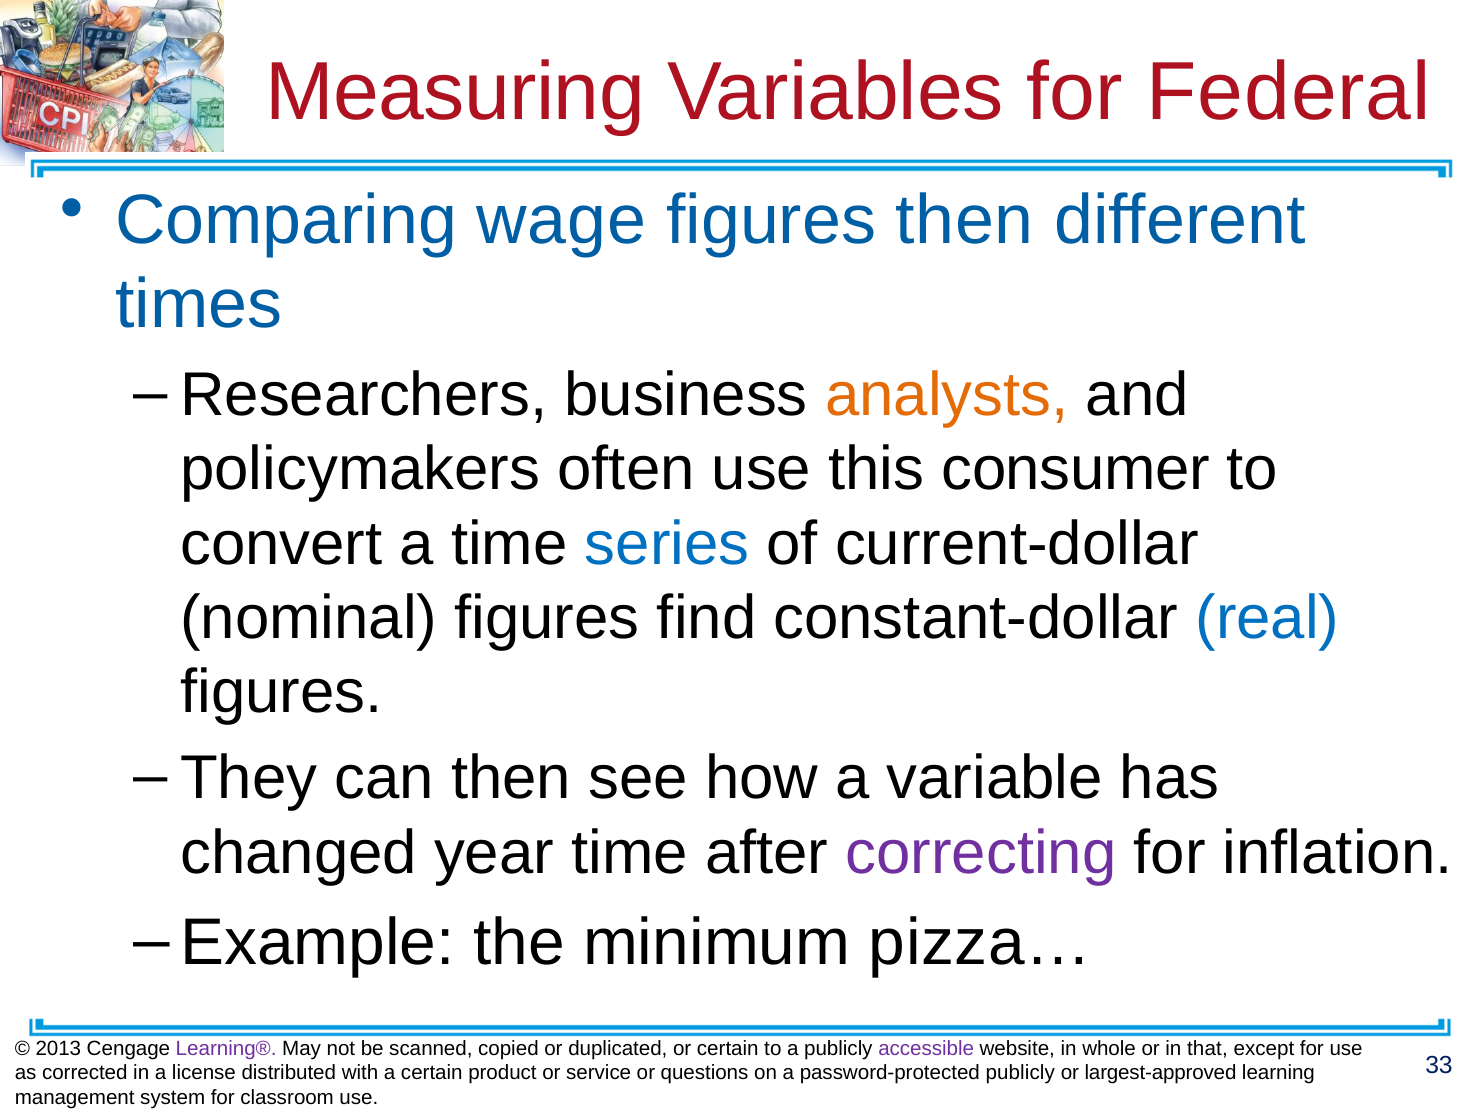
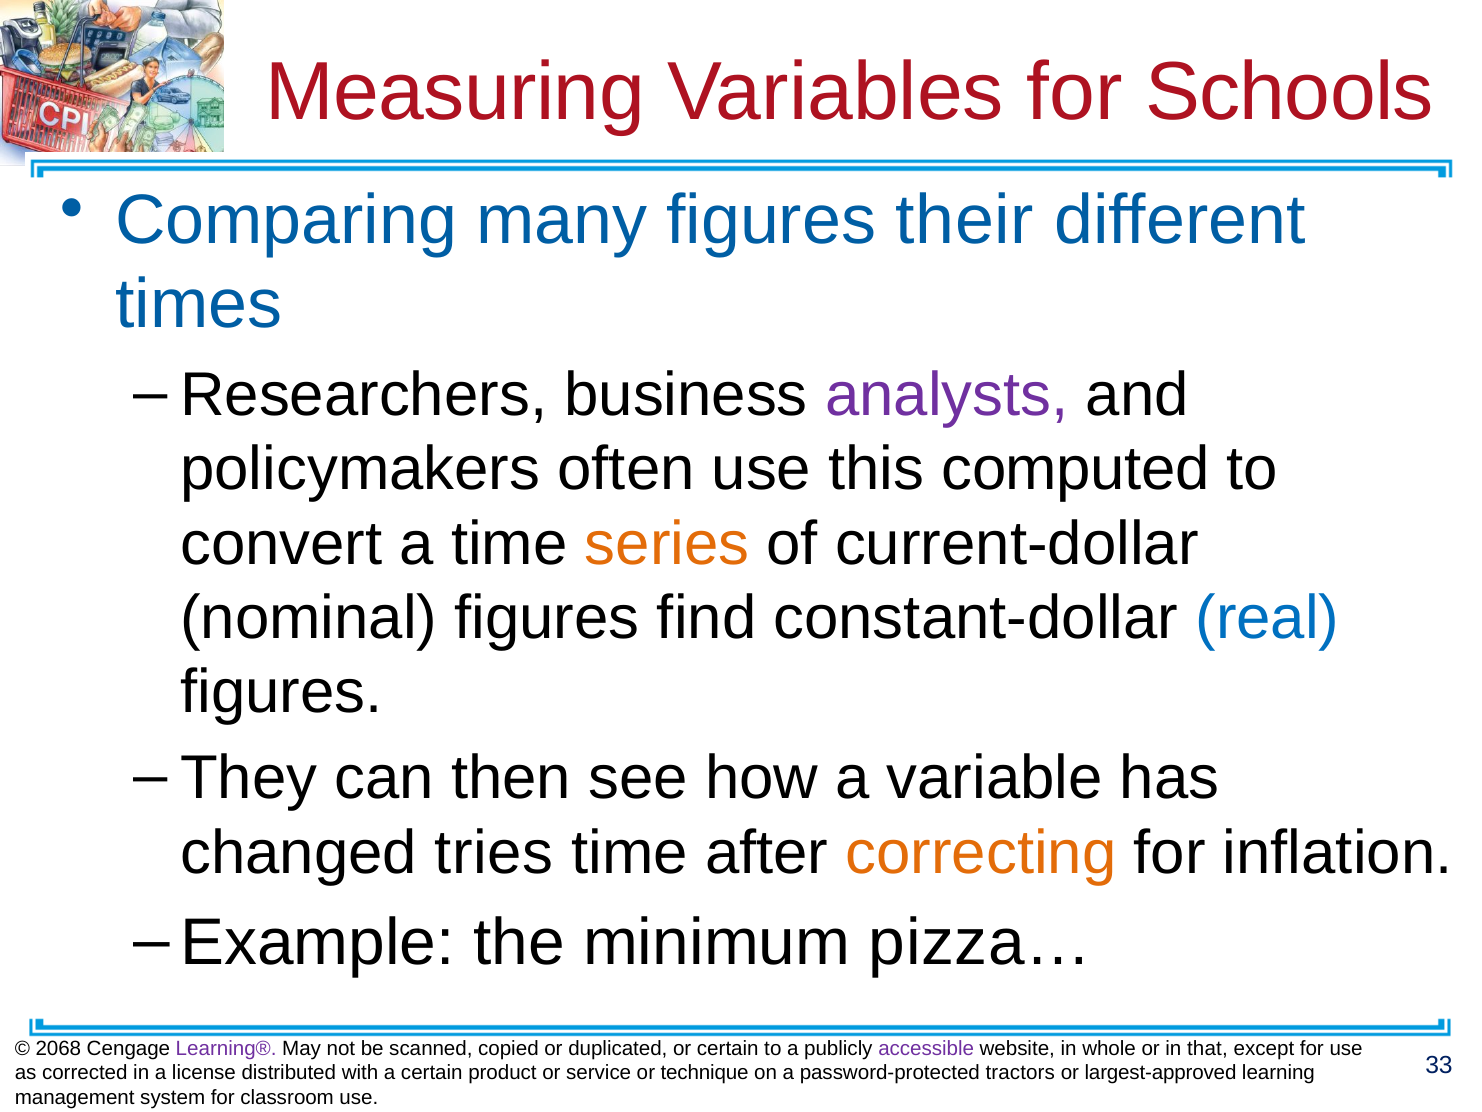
Federal: Federal -> Schools
wage: wage -> many
figures then: then -> their
analysts colour: orange -> purple
consumer: consumer -> computed
series colour: blue -> orange
year: year -> tries
correcting colour: purple -> orange
2013: 2013 -> 2068
questions: questions -> technique
password-protected publicly: publicly -> tractors
